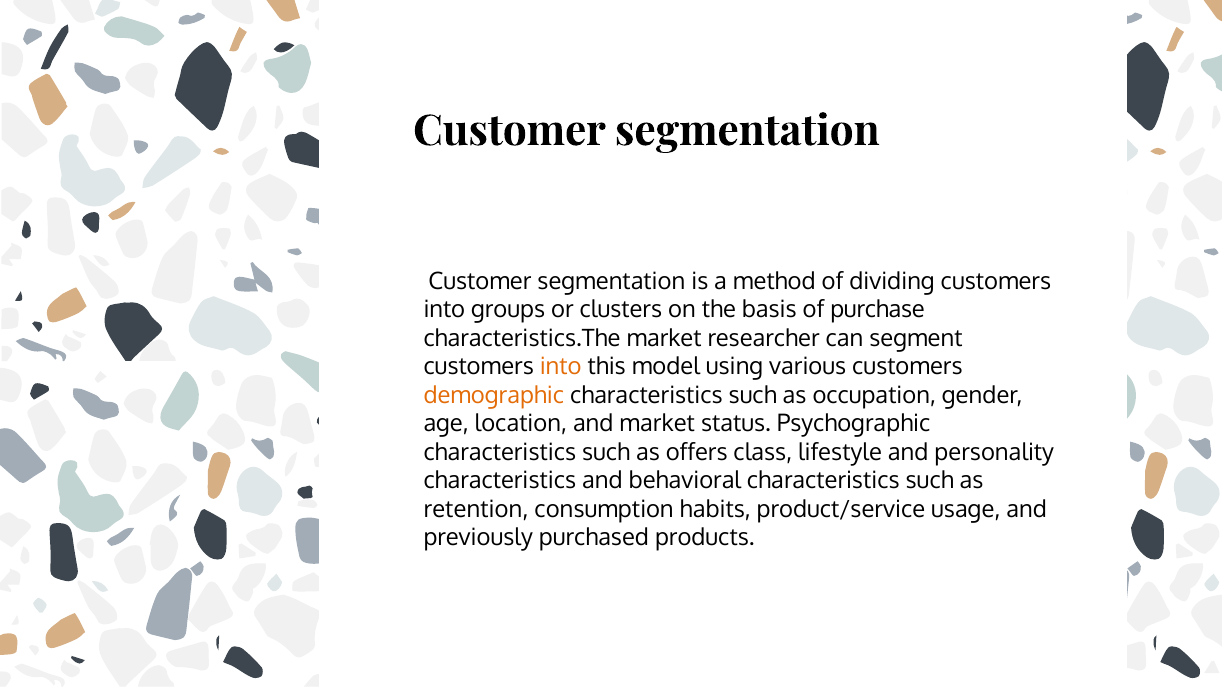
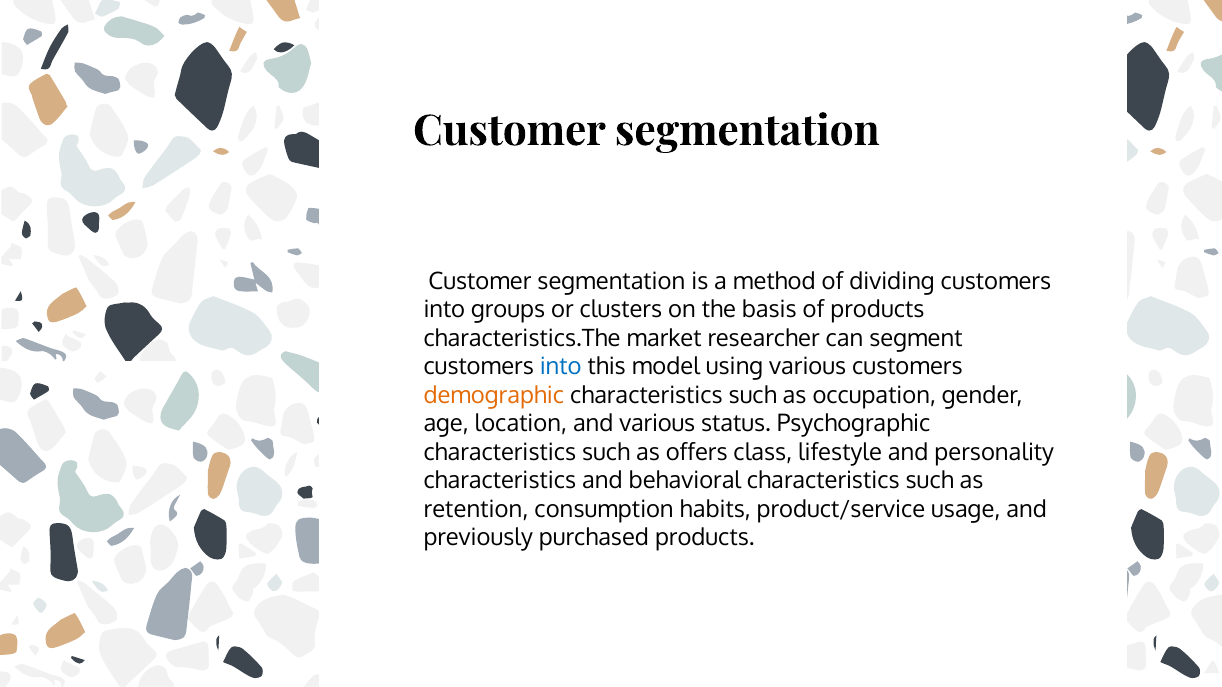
of purchase: purchase -> products
into at (561, 367) colour: orange -> blue
and market: market -> various
